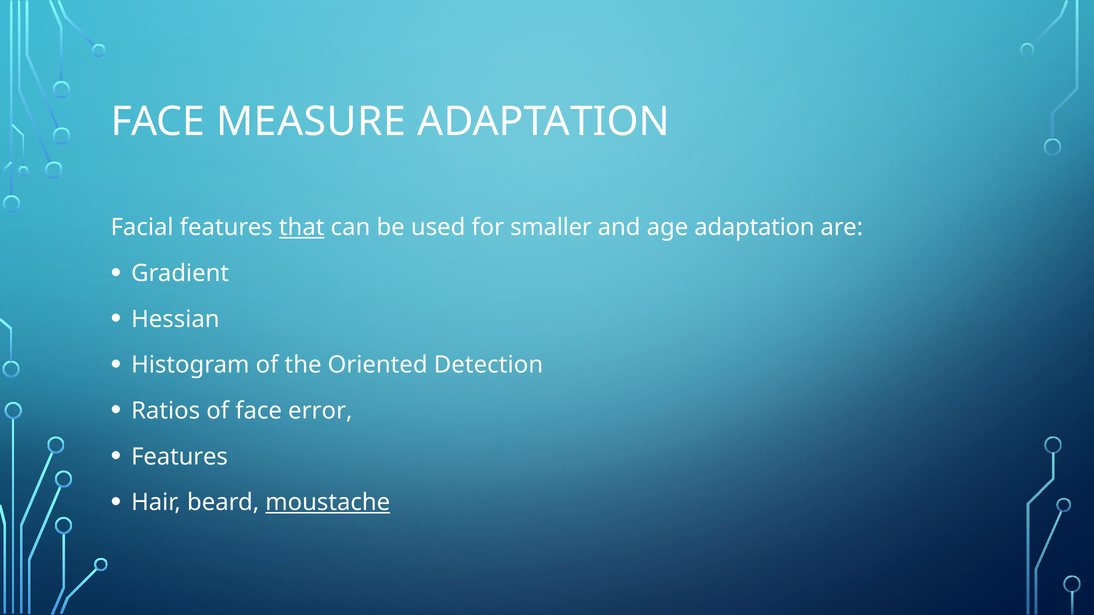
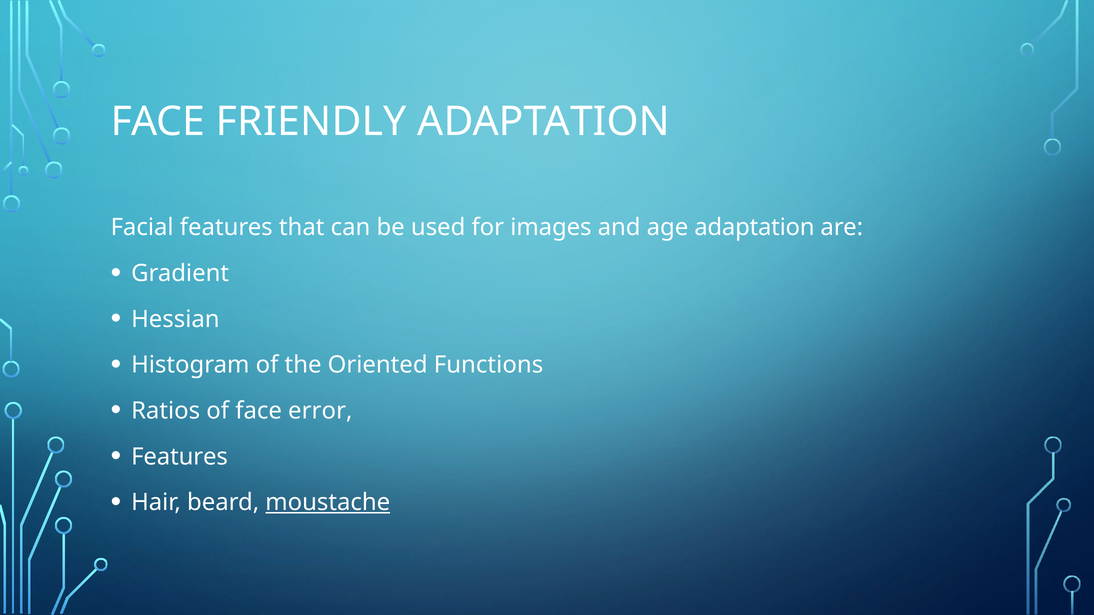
MEASURE: MEASURE -> FRIENDLY
that underline: present -> none
smaller: smaller -> images
Detection: Detection -> Functions
